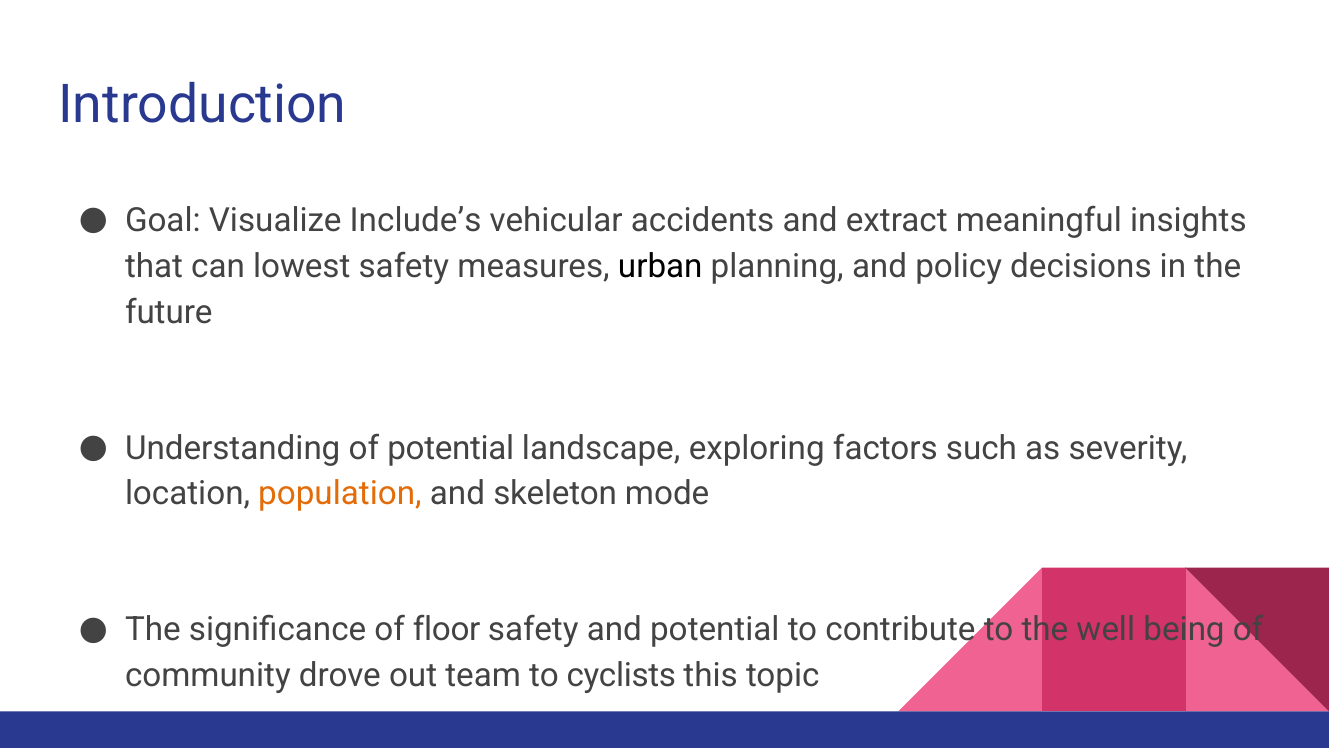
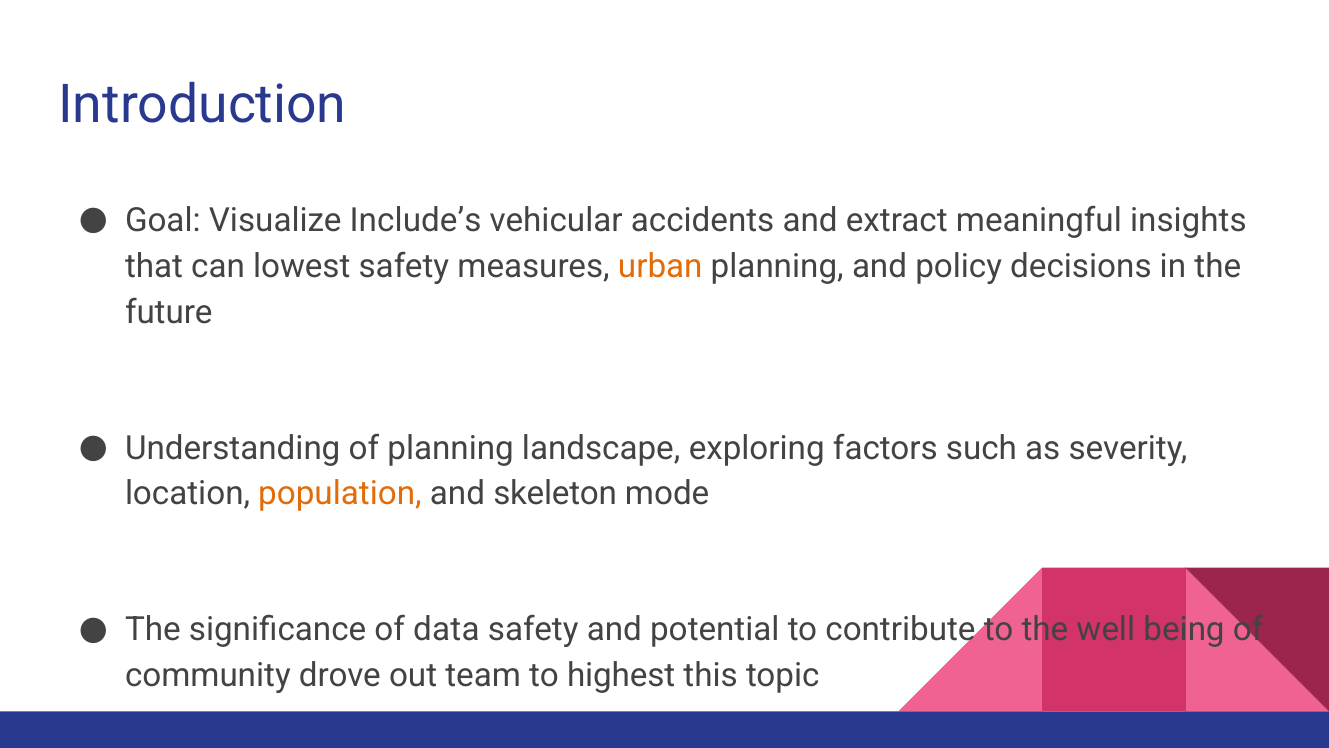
urban colour: black -> orange
of potential: potential -> planning
floor: floor -> data
cyclists: cyclists -> highest
